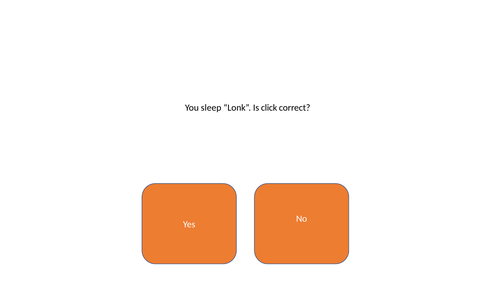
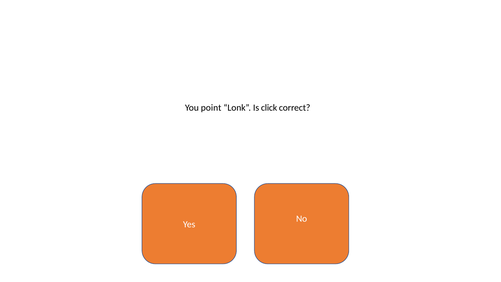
sleep: sleep -> point
